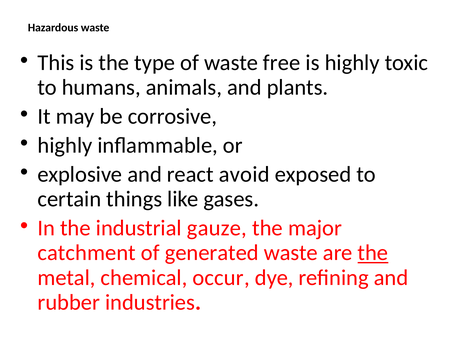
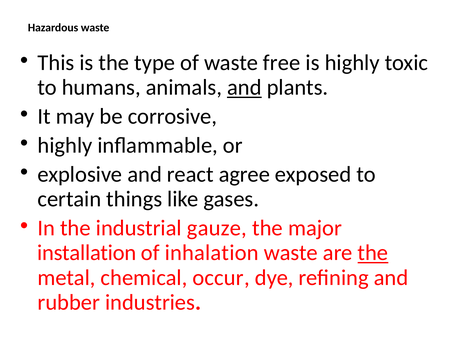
and at (244, 88) underline: none -> present
avoid: avoid -> agree
catchment: catchment -> installation
generated: generated -> inhalation
